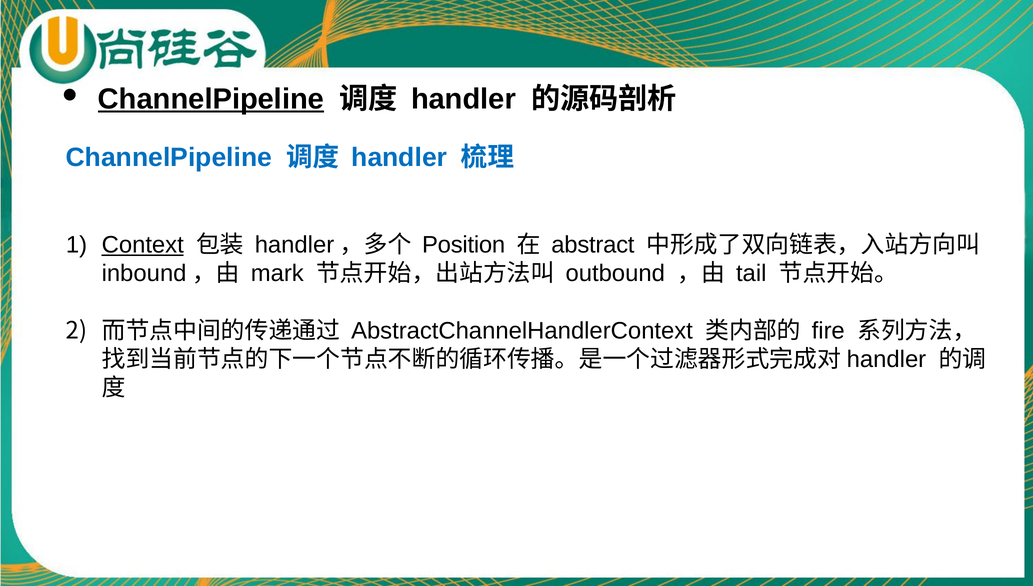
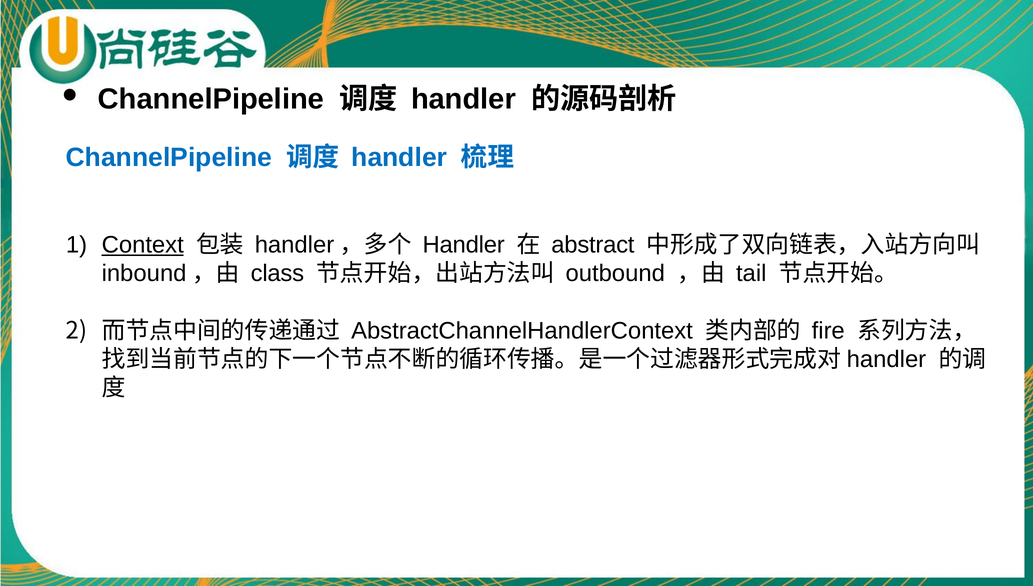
ChannelPipeline at (211, 99) underline: present -> none
Position at (464, 245): Position -> Handler
mark: mark -> class
